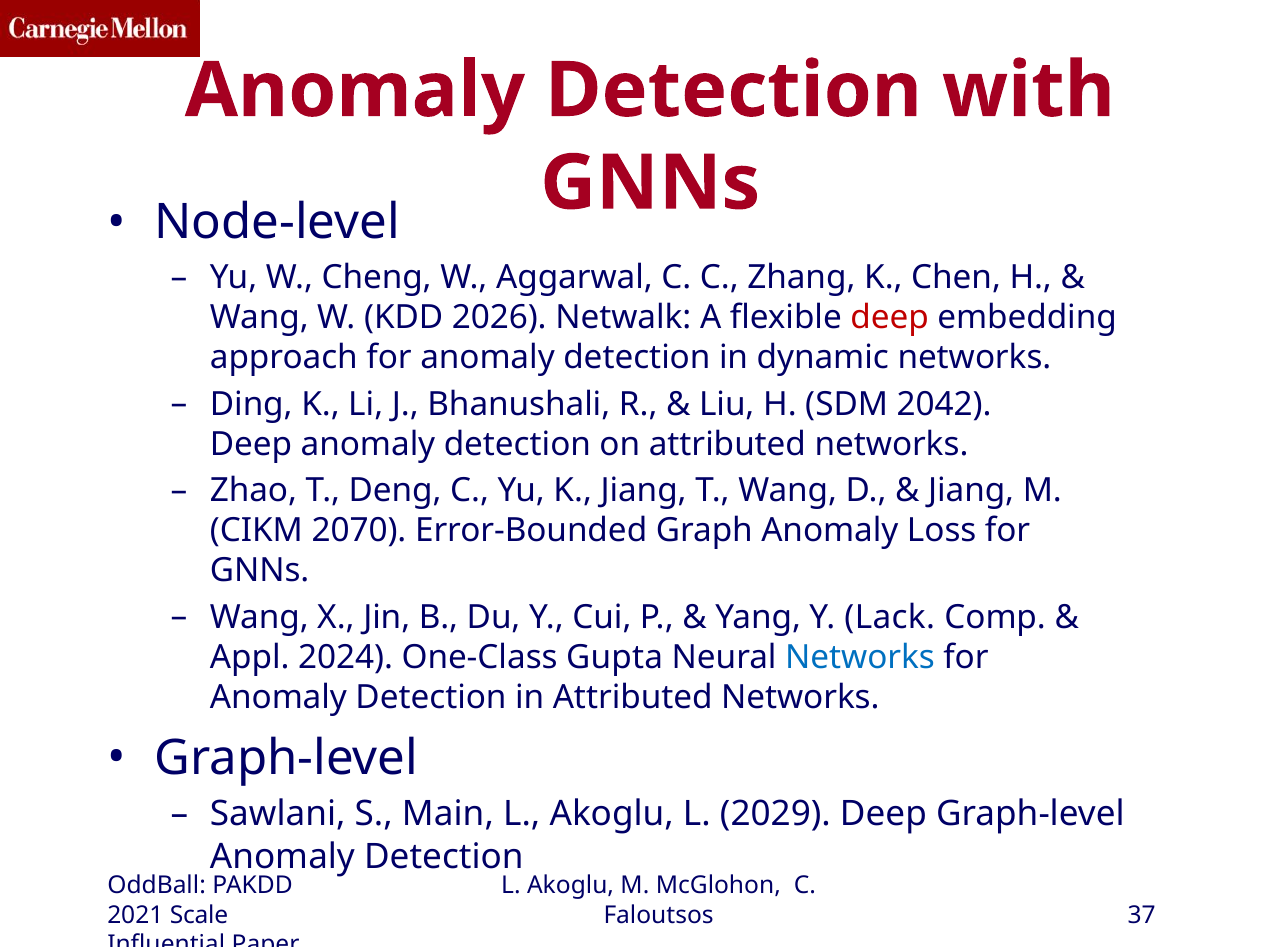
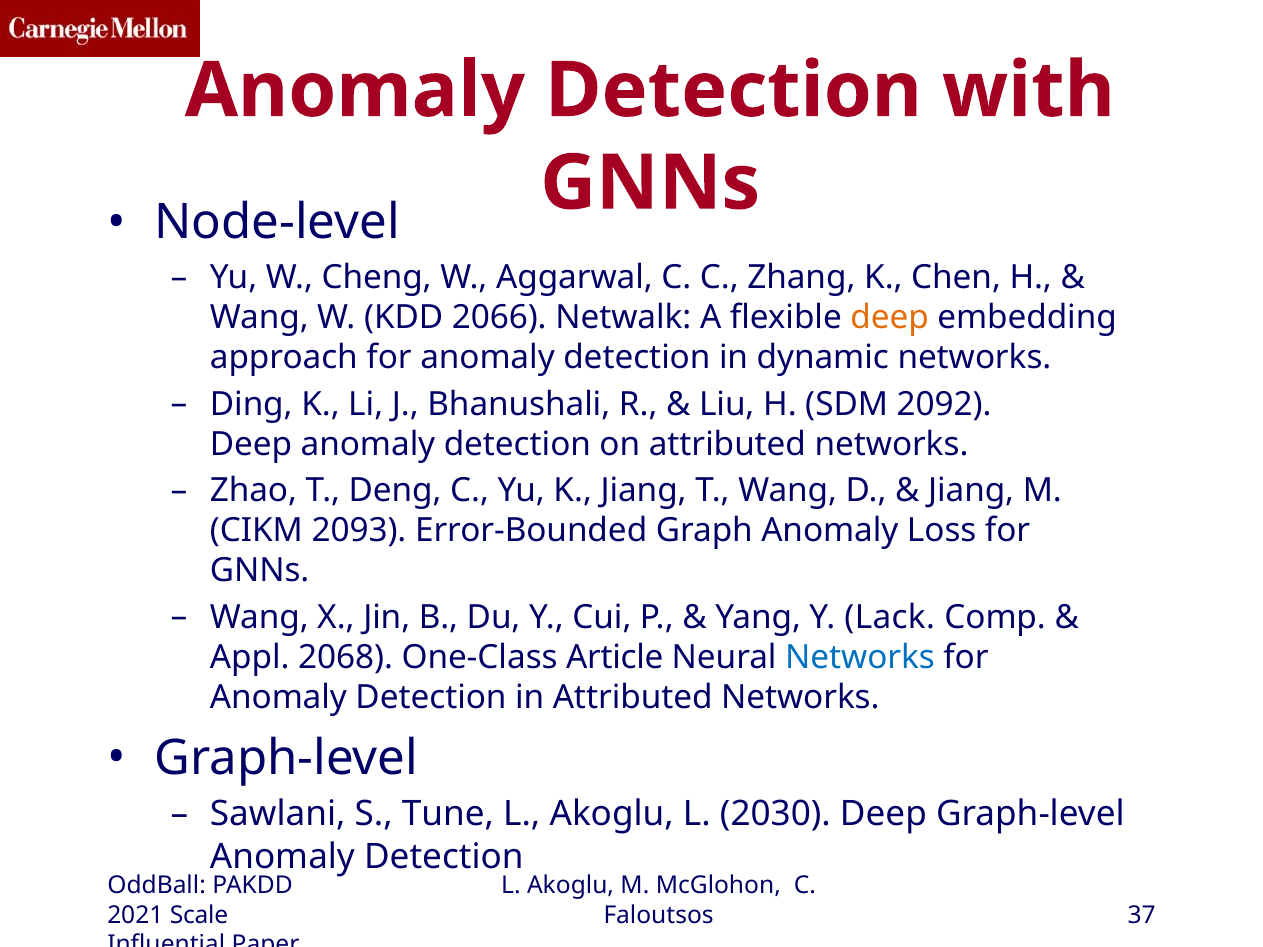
2026: 2026 -> 2066
deep at (890, 318) colour: red -> orange
2042: 2042 -> 2092
2070: 2070 -> 2093
2024: 2024 -> 2068
Gupta: Gupta -> Article
Main: Main -> Tune
2029: 2029 -> 2030
